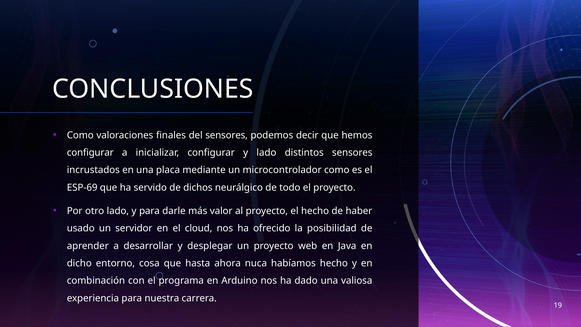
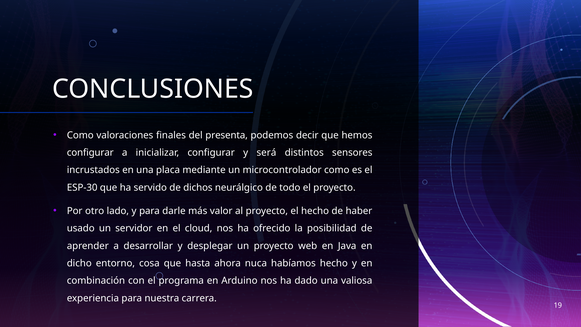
del sensores: sensores -> presenta
y lado: lado -> será
ESP-69: ESP-69 -> ESP-30
